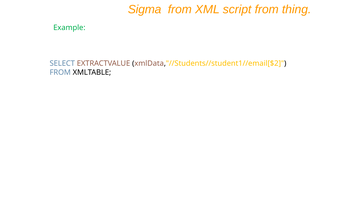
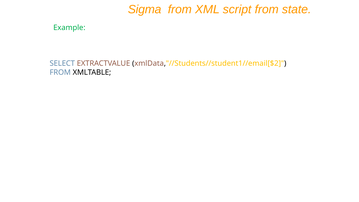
thing: thing -> state
